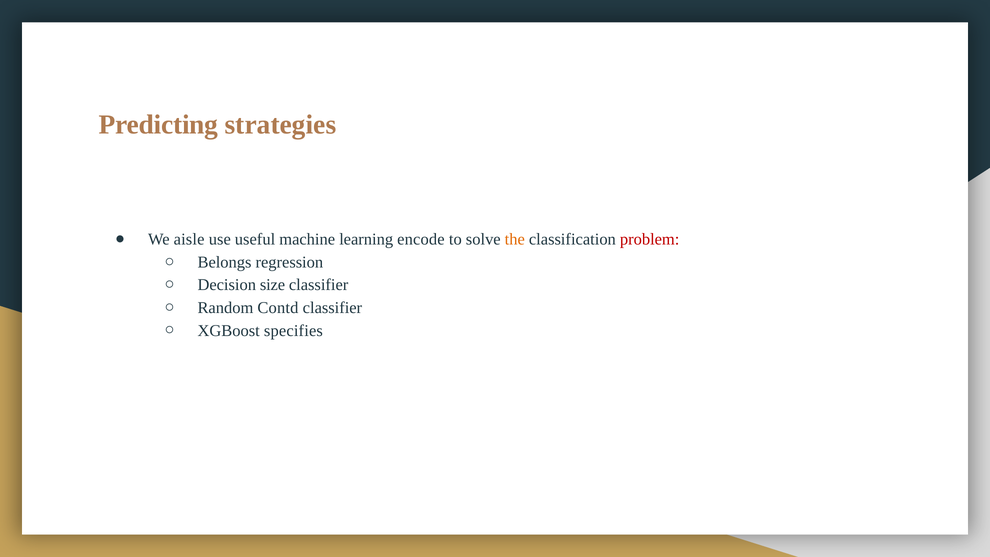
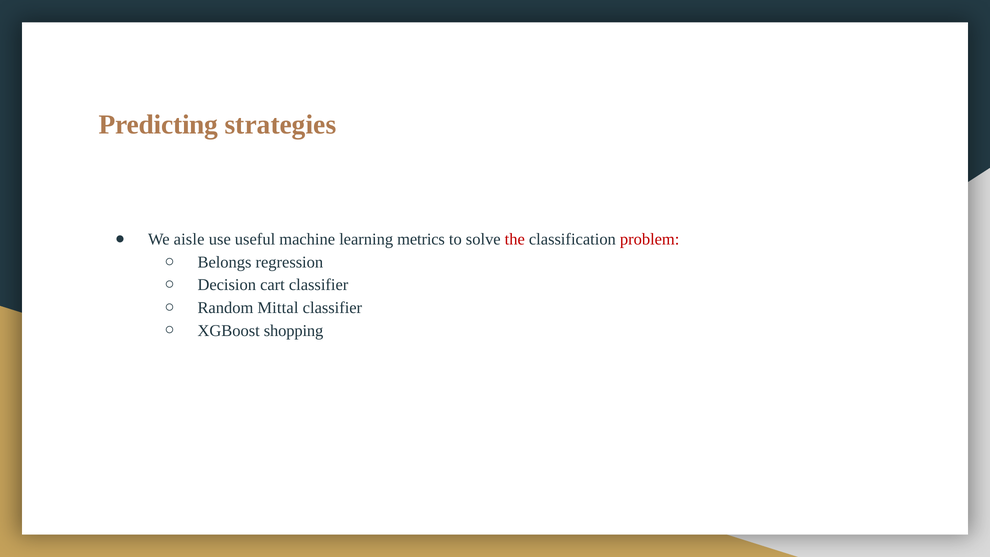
encode: encode -> metrics
the colour: orange -> red
size: size -> cart
Contd: Contd -> Mittal
specifies: specifies -> shopping
